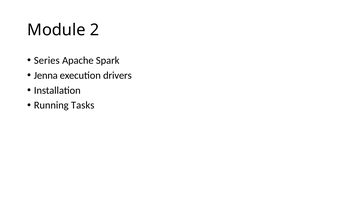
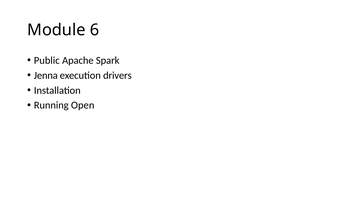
2: 2 -> 6
Series: Series -> Public
Tasks: Tasks -> Open
